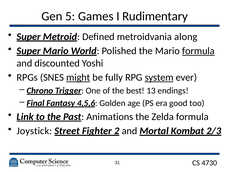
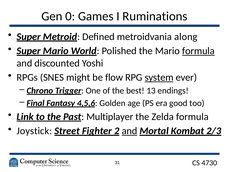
5: 5 -> 0
Rudimentary: Rudimentary -> Ruminations
might underline: present -> none
fully: fully -> flow
Animations: Animations -> Multiplayer
and at (129, 131) underline: none -> present
